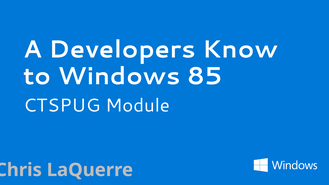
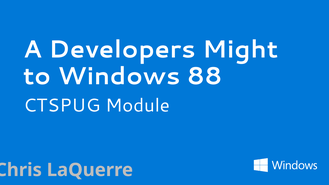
Know: Know -> Might
85: 85 -> 88
